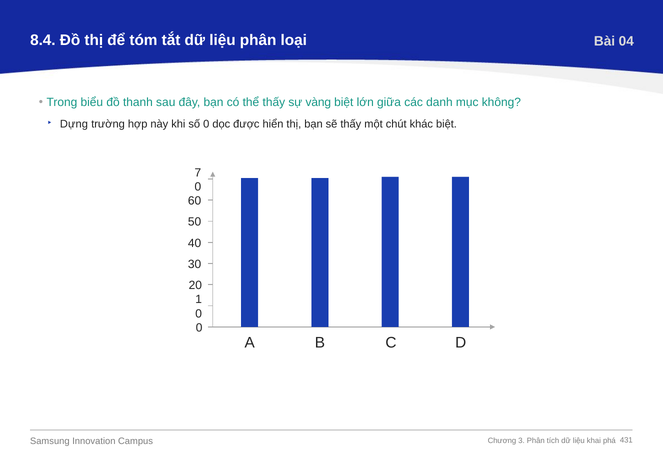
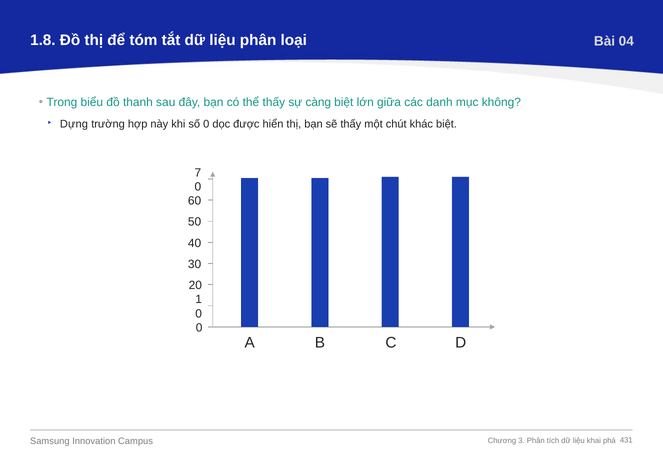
8.4: 8.4 -> 1.8
vàng: vàng -> càng
